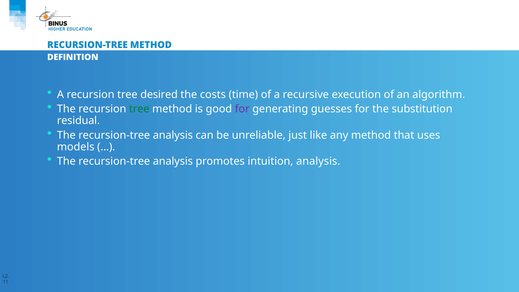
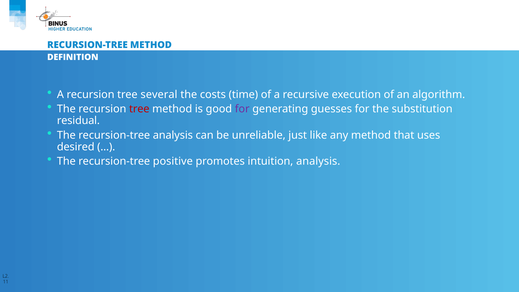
desired: desired -> several
tree at (139, 109) colour: green -> red
models: models -> desired
analysis at (173, 161): analysis -> positive
